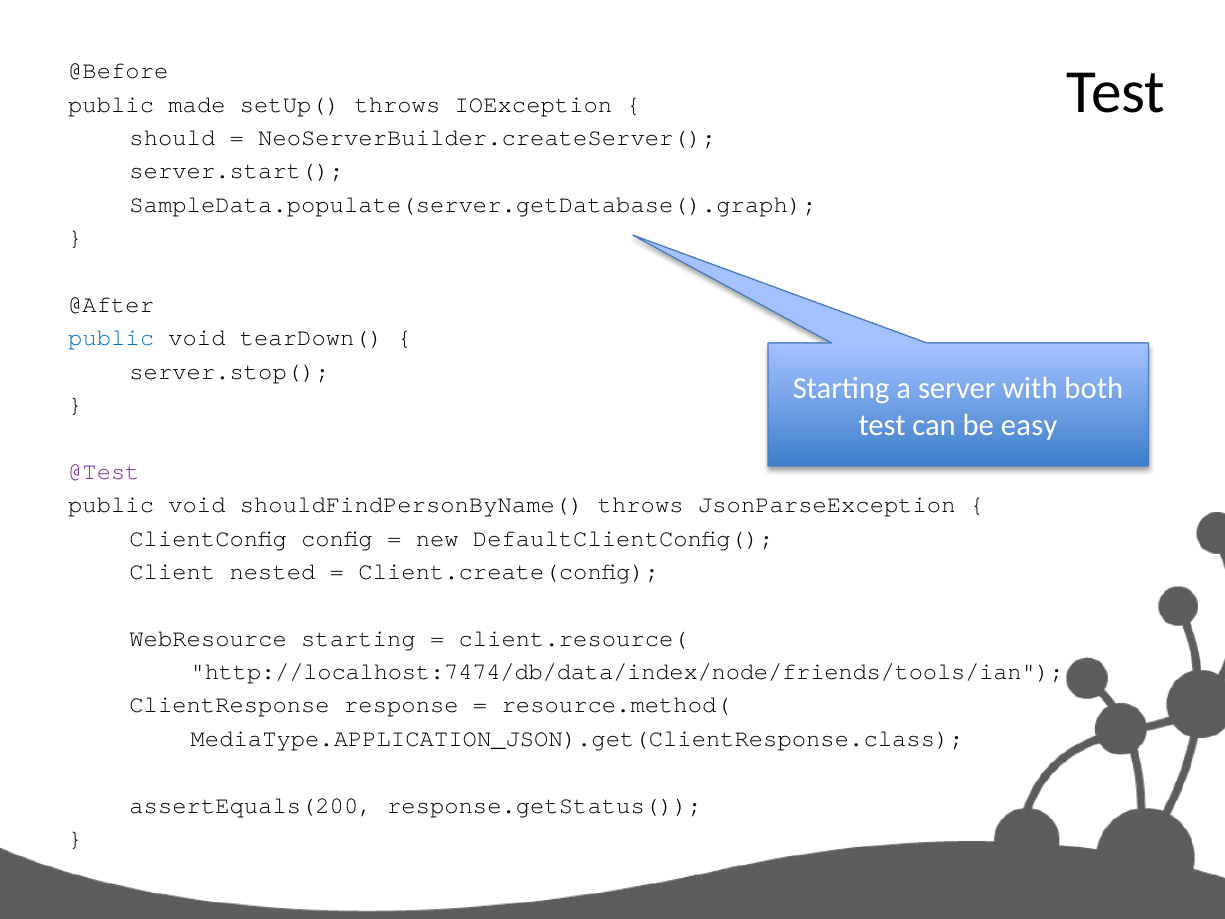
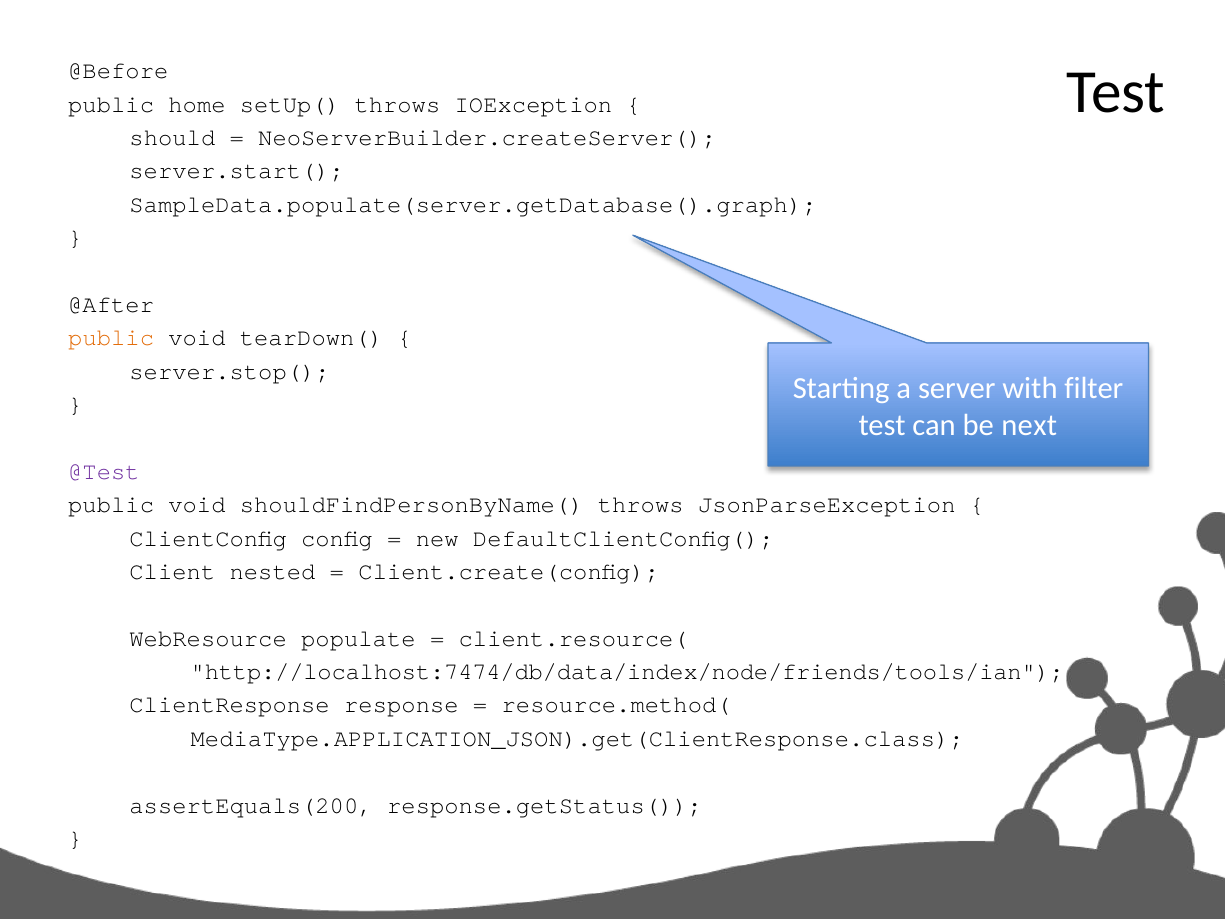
made: made -> home
public at (111, 338) colour: blue -> orange
both: both -> filter
easy: easy -> next
WebResource starting: starting -> populate
